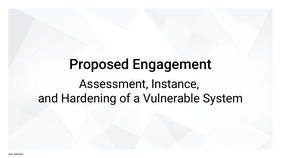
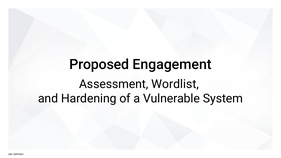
Instance: Instance -> Wordlist
